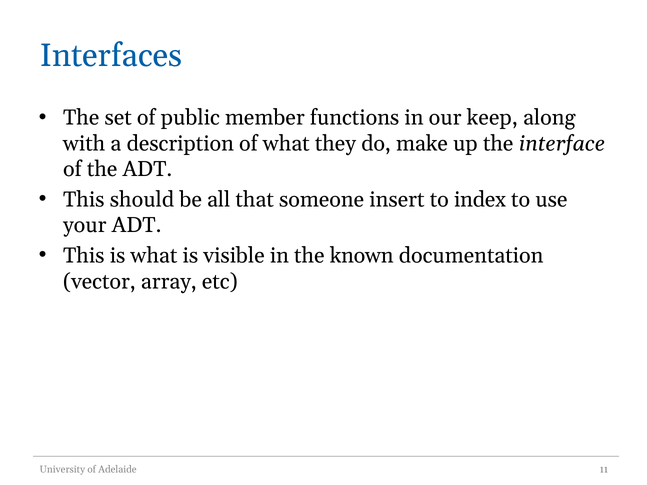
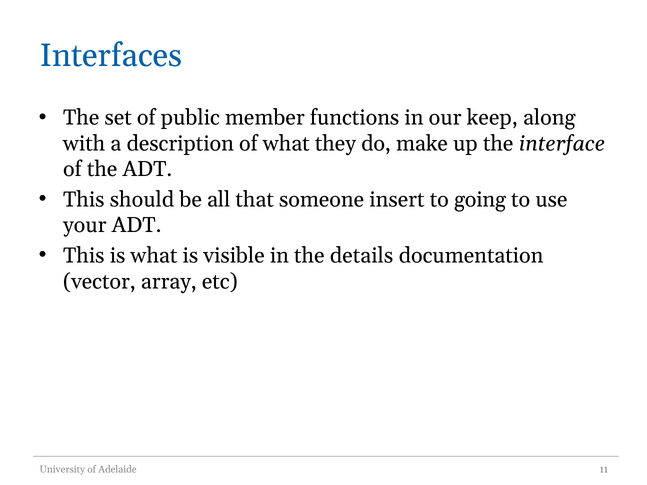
index: index -> going
known: known -> details
